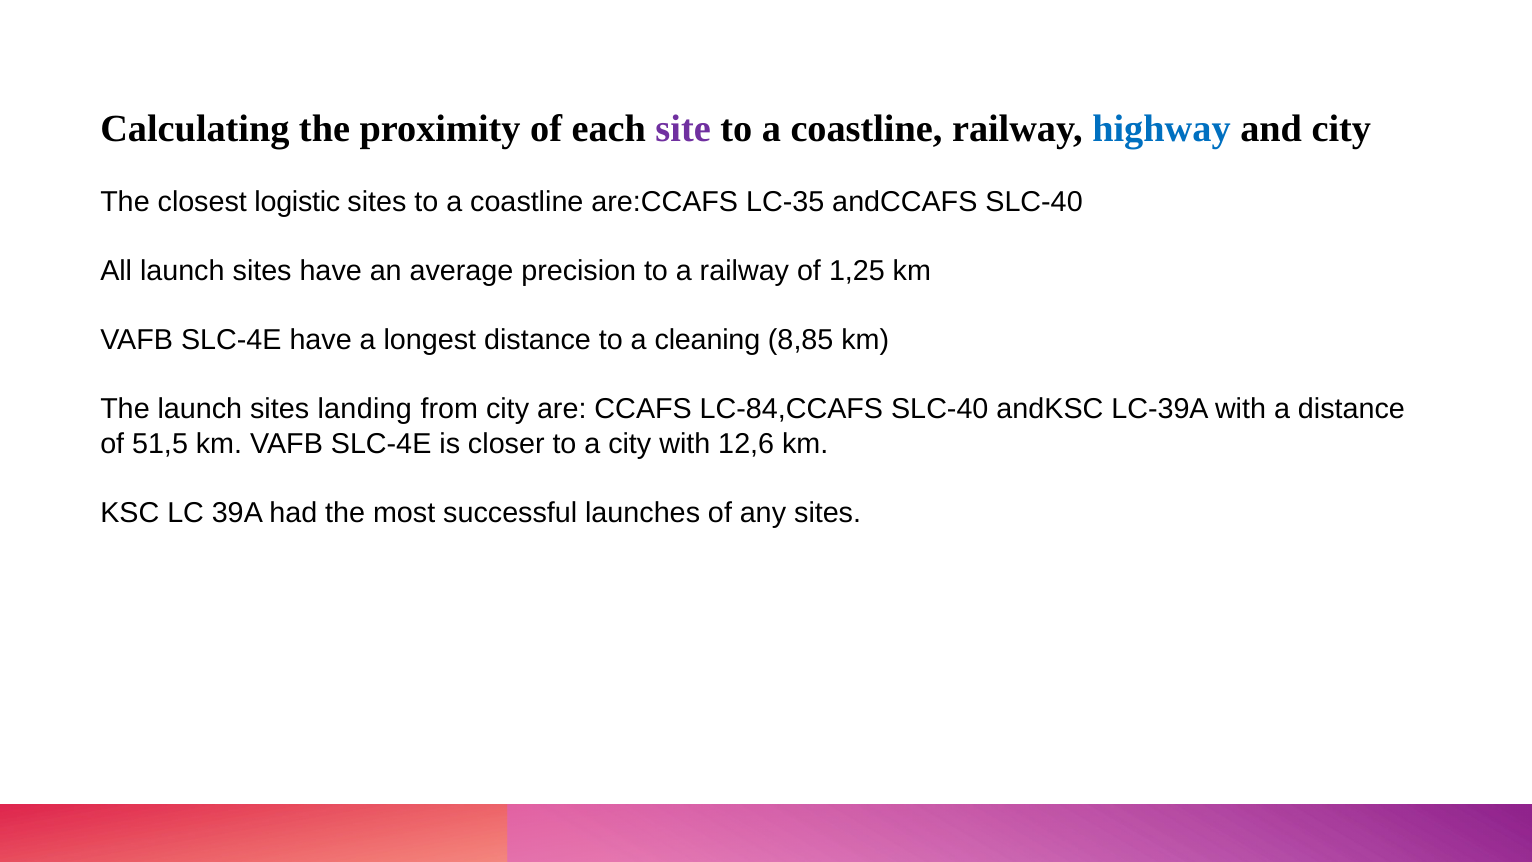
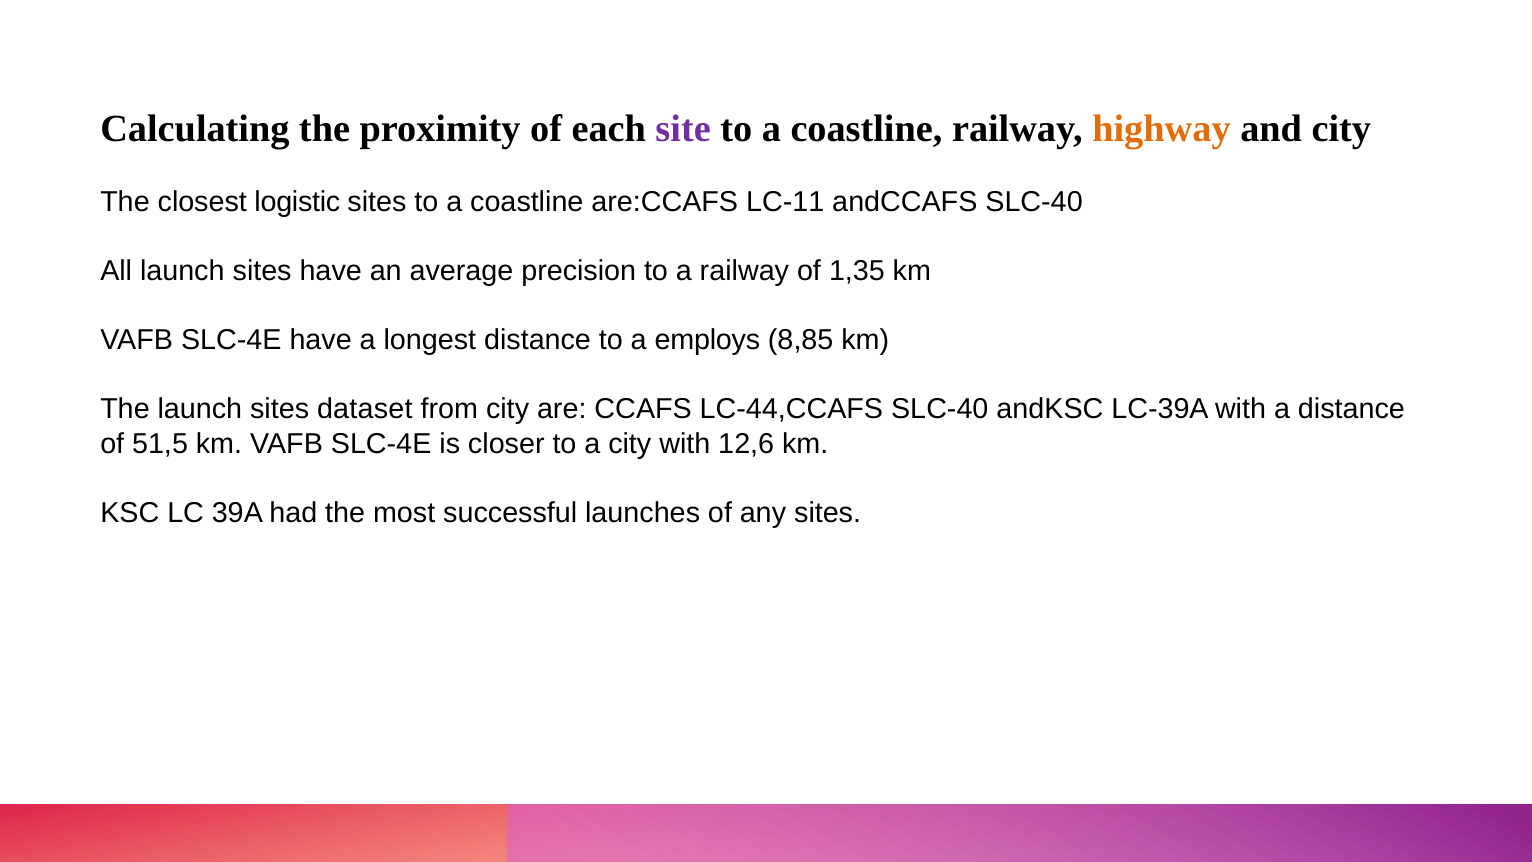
highway colour: blue -> orange
LC-35: LC-35 -> LC-11
1,25: 1,25 -> 1,35
cleaning: cleaning -> employs
landing: landing -> dataset
LC-84,CCAFS: LC-84,CCAFS -> LC-44,CCAFS
